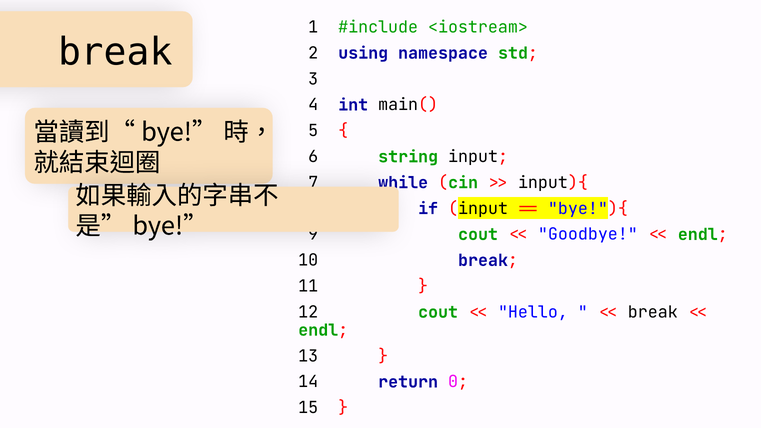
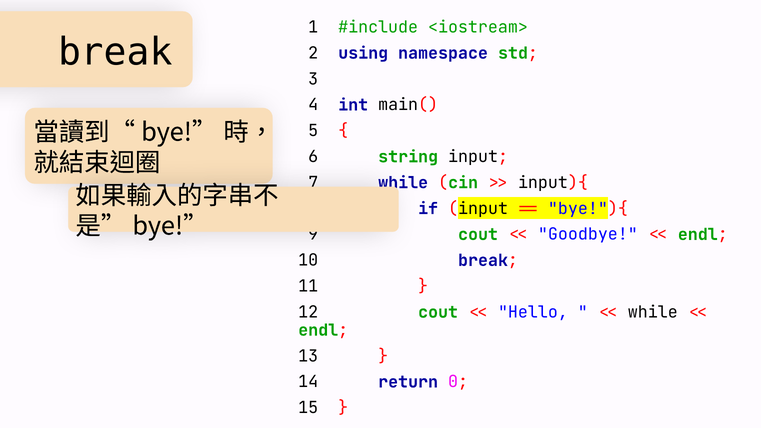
break at (653, 312): break -> while
